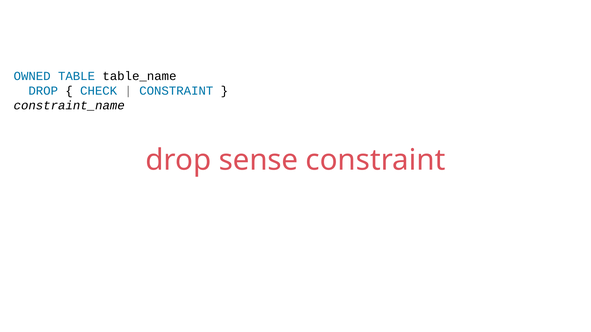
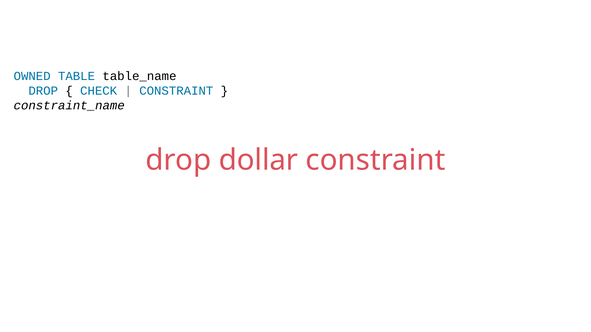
sense: sense -> dollar
